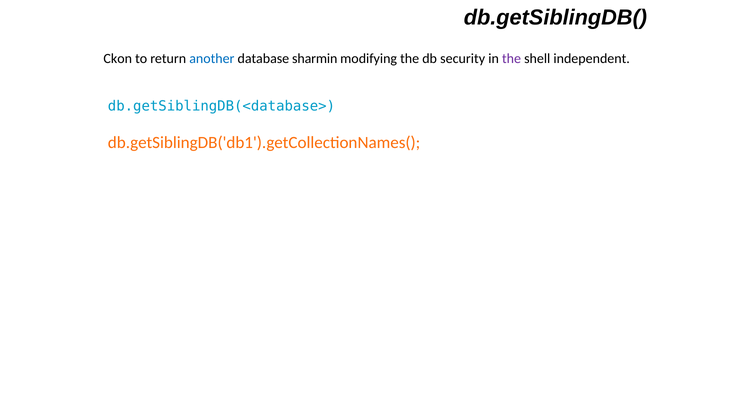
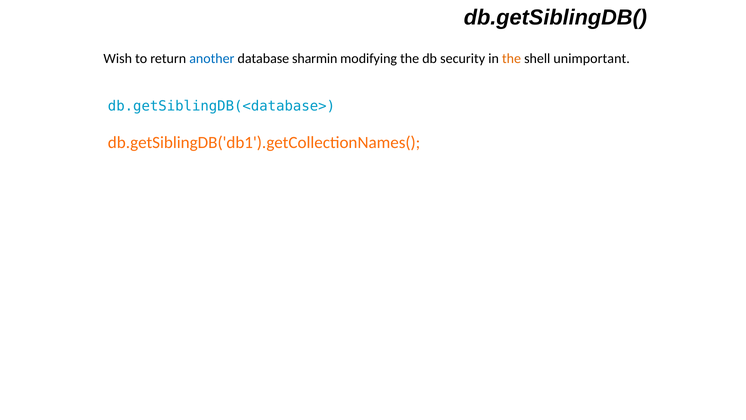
Ckon: Ckon -> Wish
the at (512, 59) colour: purple -> orange
independent: independent -> unimportant
